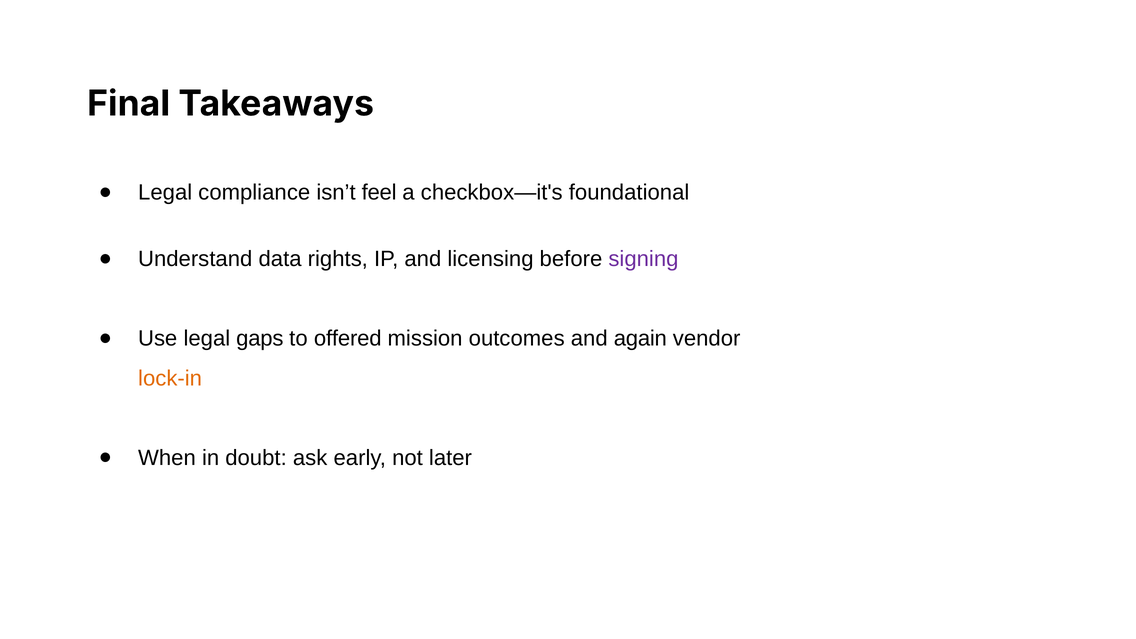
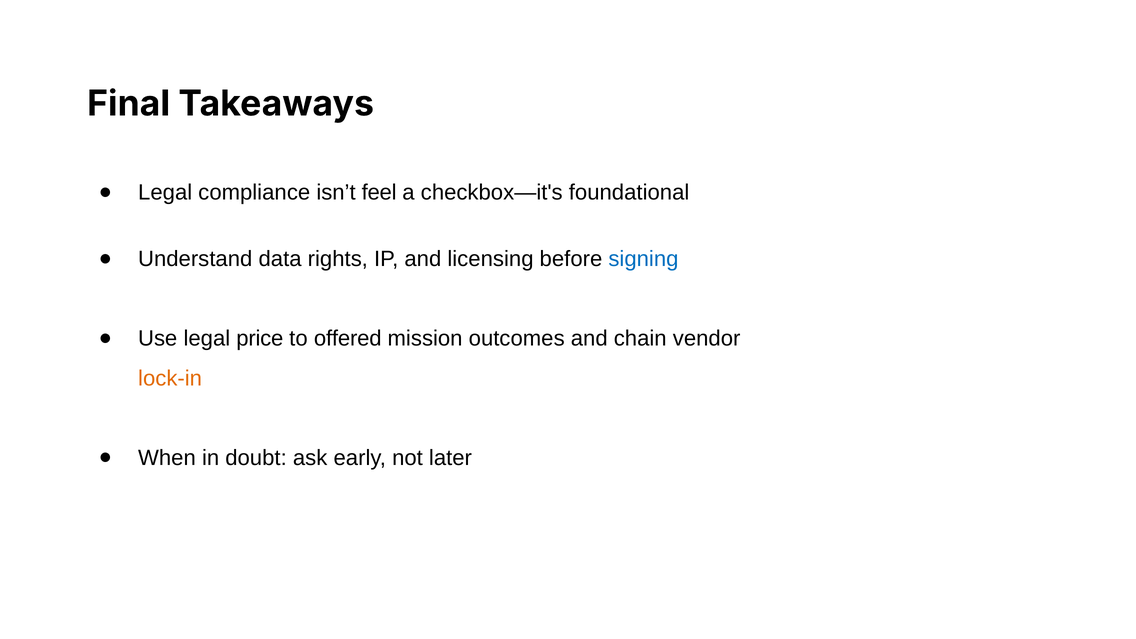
signing colour: purple -> blue
gaps: gaps -> price
again: again -> chain
